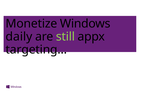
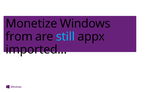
daily: daily -> from
still colour: light green -> light blue
targeting…: targeting… -> imported…
